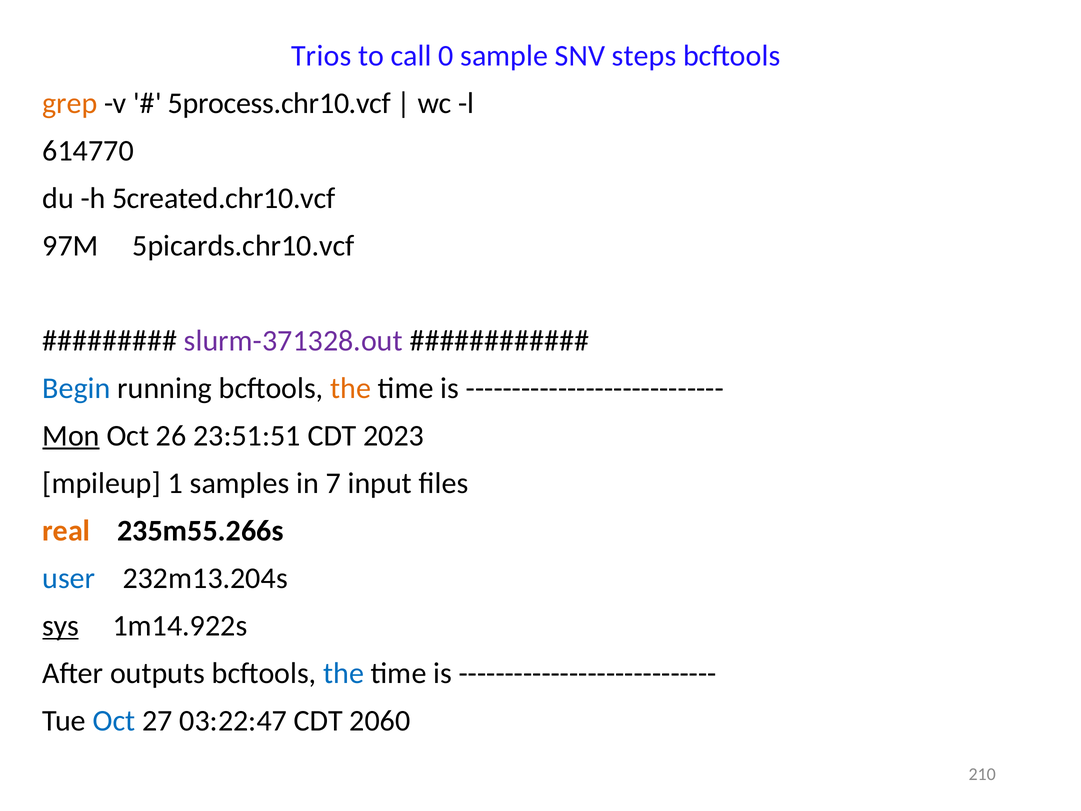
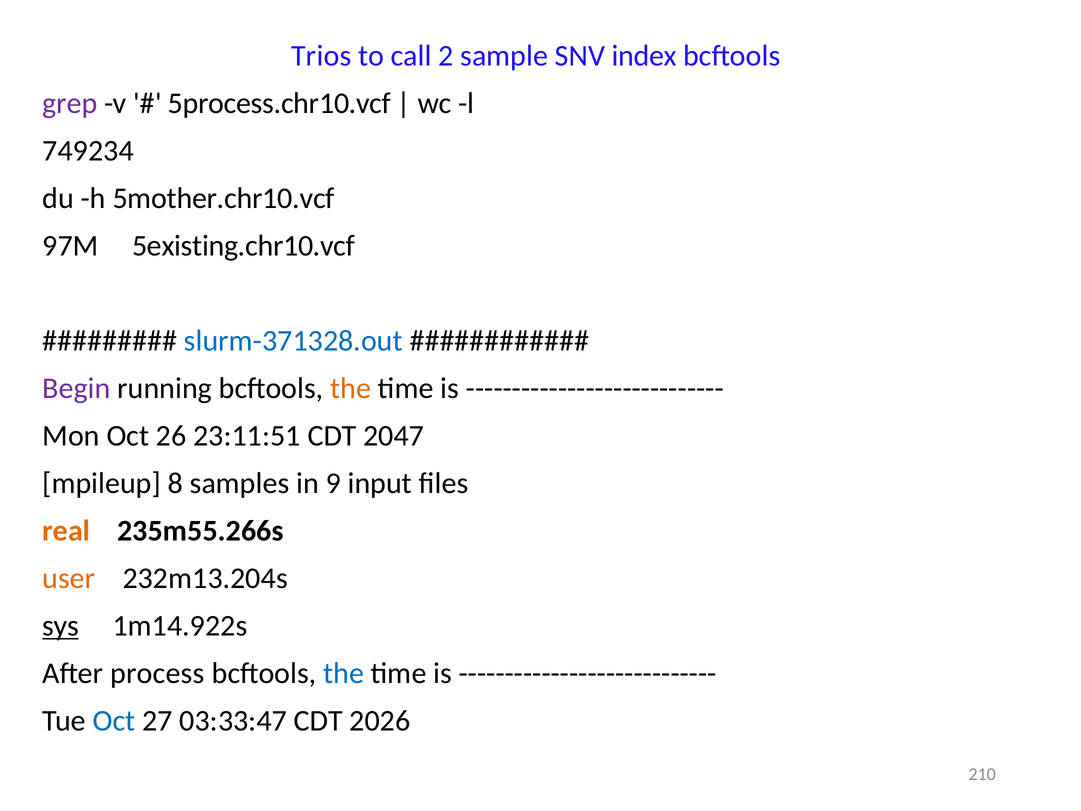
0: 0 -> 2
steps: steps -> index
grep colour: orange -> purple
614770: 614770 -> 749234
5created.chr10.vcf: 5created.chr10.vcf -> 5mother.chr10.vcf
5picards.chr10.vcf: 5picards.chr10.vcf -> 5existing.chr10.vcf
slurm-371328.out colour: purple -> blue
Begin colour: blue -> purple
Mon underline: present -> none
23:51:51: 23:51:51 -> 23:11:51
2023: 2023 -> 2047
1: 1 -> 8
7: 7 -> 9
user colour: blue -> orange
outputs: outputs -> process
03:22:47: 03:22:47 -> 03:33:47
2060: 2060 -> 2026
